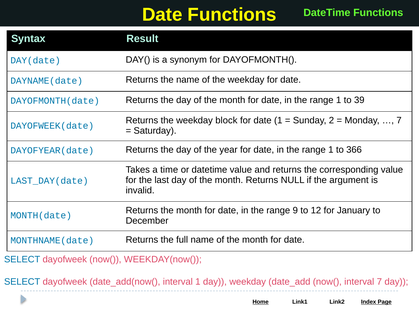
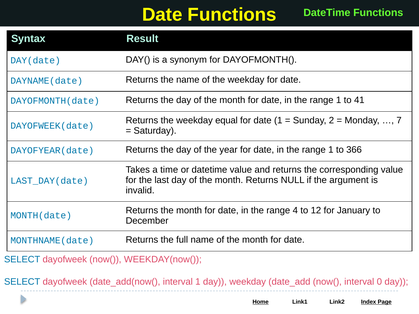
39: 39 -> 41
block: block -> equal
9: 9 -> 4
interval 7: 7 -> 0
